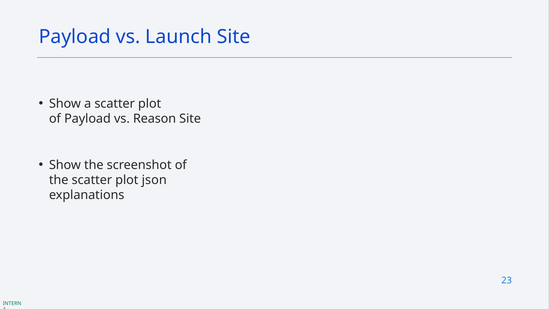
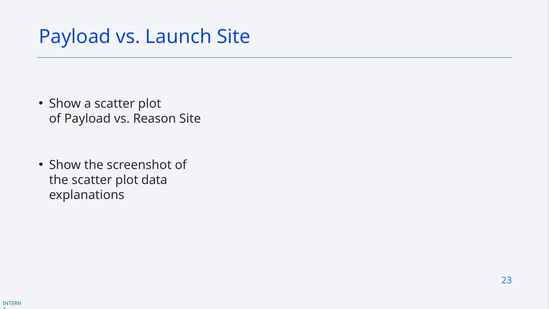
json: json -> data
